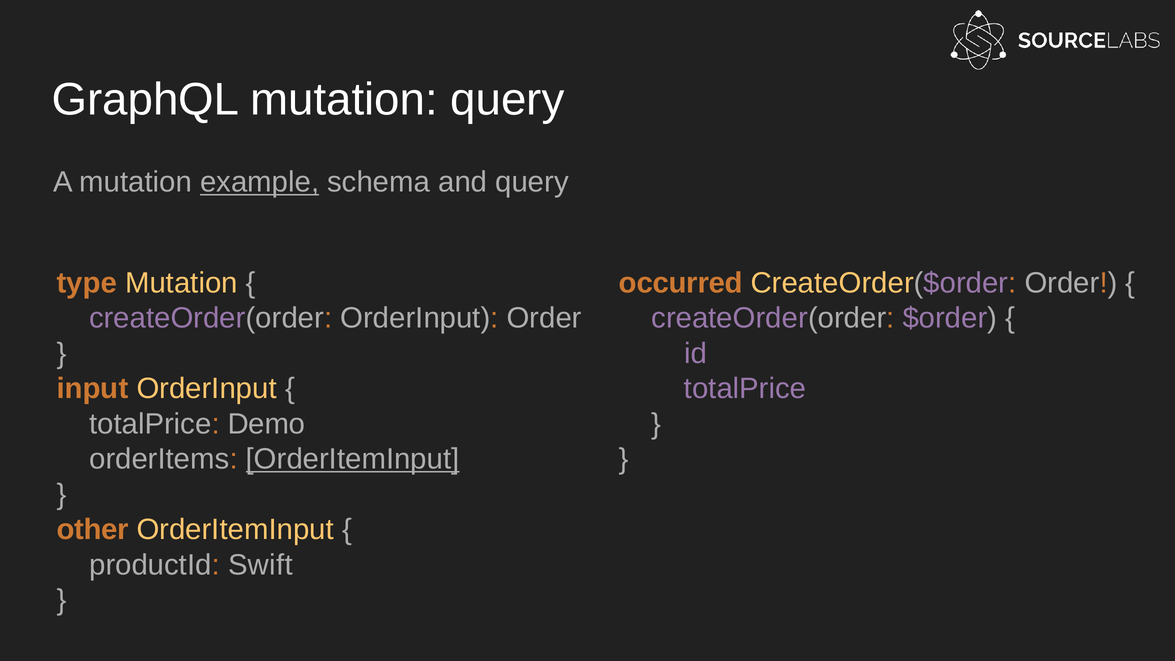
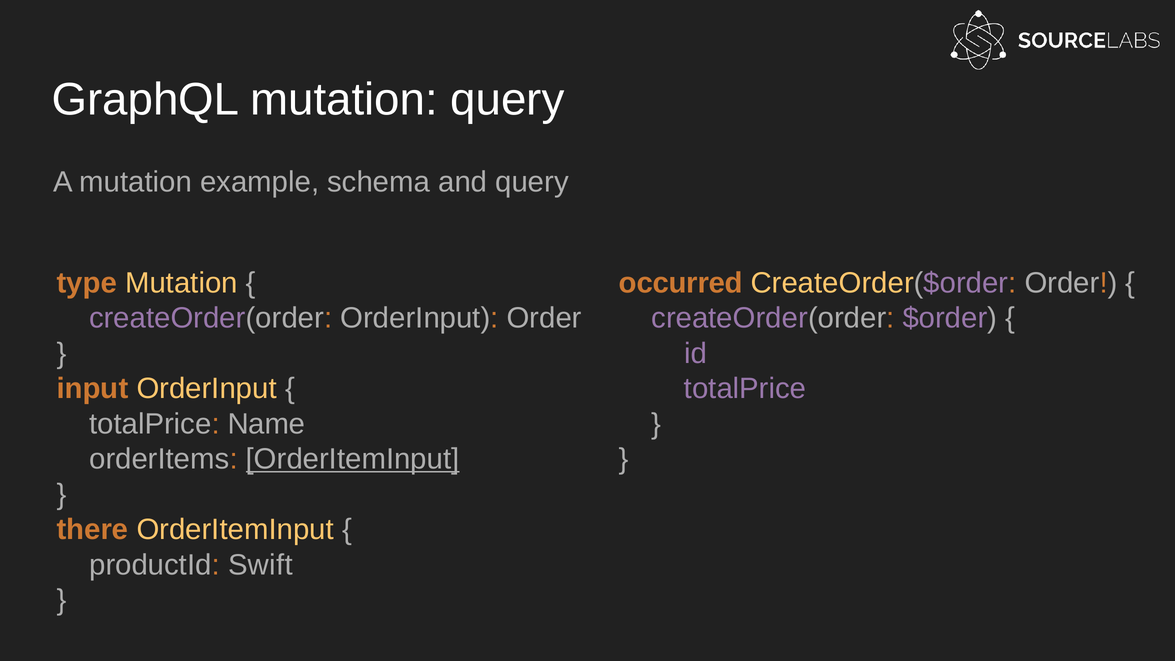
example underline: present -> none
Demo: Demo -> Name
other: other -> there
